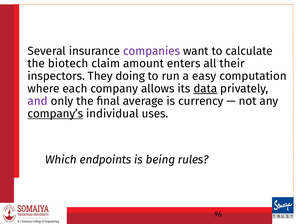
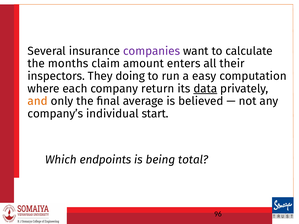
biotech: biotech -> months
allows: allows -> return
and colour: purple -> orange
currency: currency -> believed
company’s underline: present -> none
uses: uses -> start
rules: rules -> total
